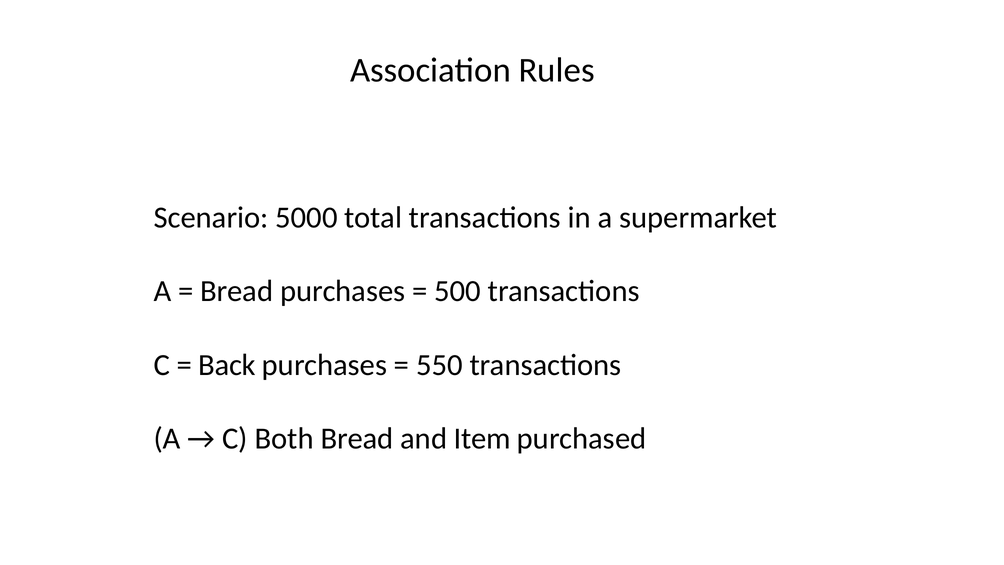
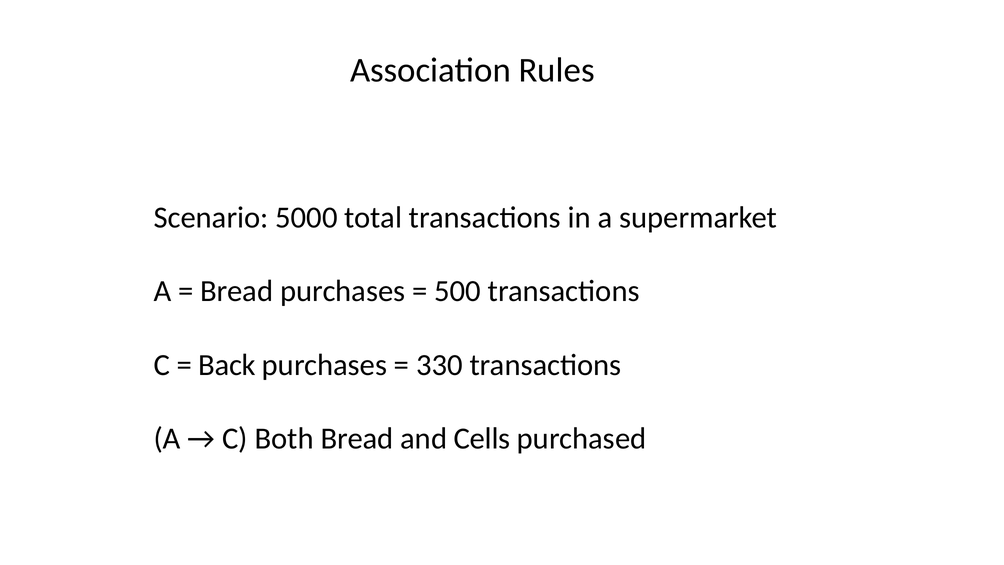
550: 550 -> 330
Item: Item -> Cells
